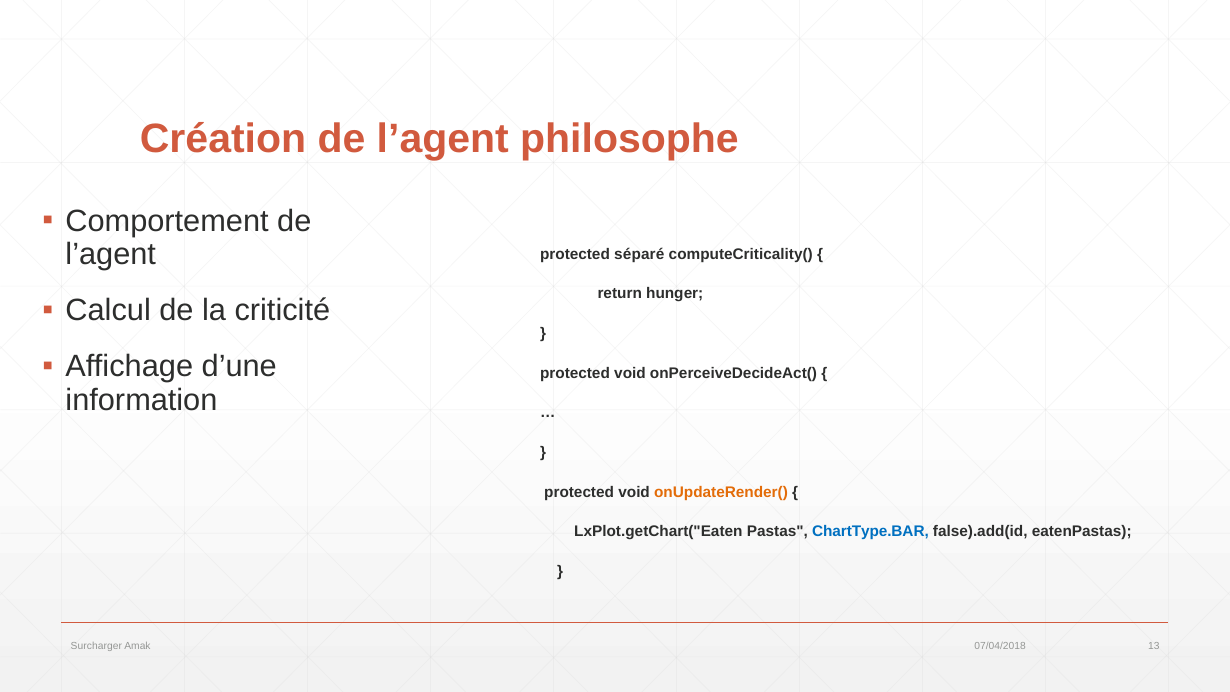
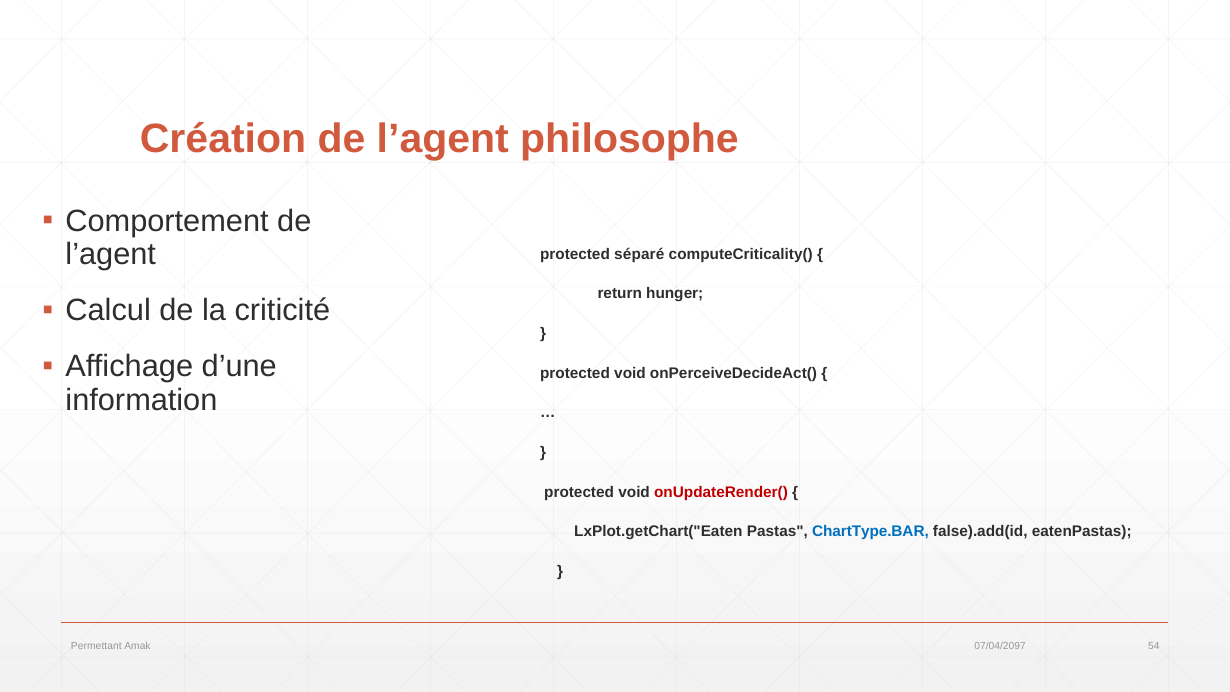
onUpdateRender( colour: orange -> red
Surcharger: Surcharger -> Permettant
07/04/2018: 07/04/2018 -> 07/04/2097
13: 13 -> 54
